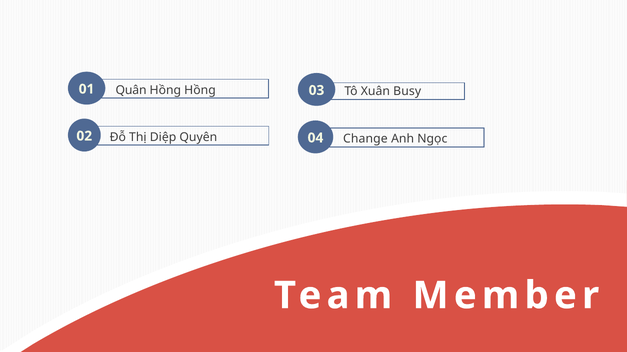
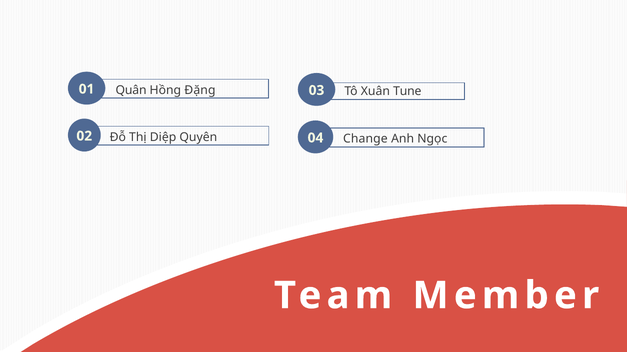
Hồng Hồng: Hồng -> Đặng
Busy: Busy -> Tune
